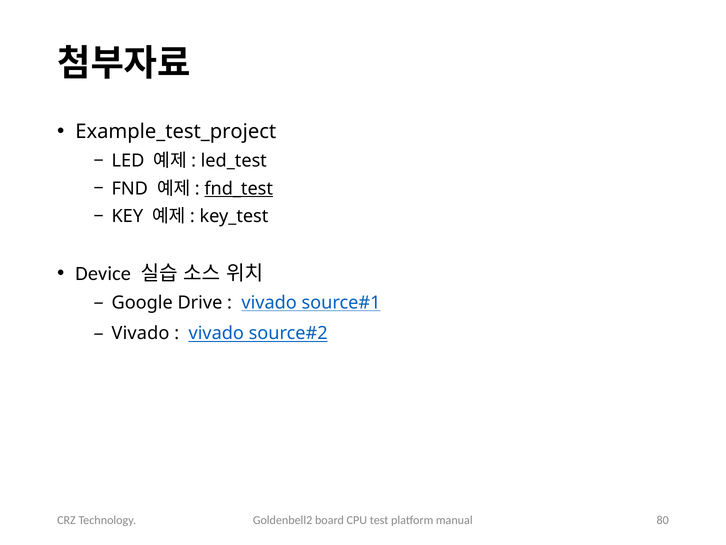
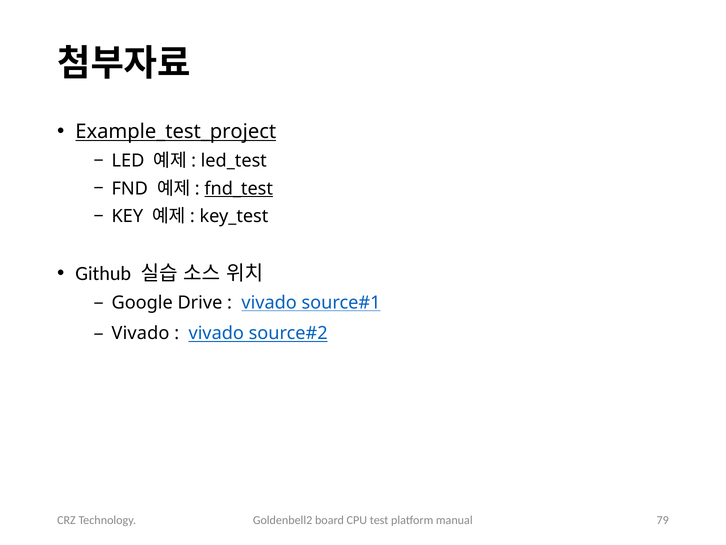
Example_test_project underline: none -> present
Device: Device -> Github
80: 80 -> 79
